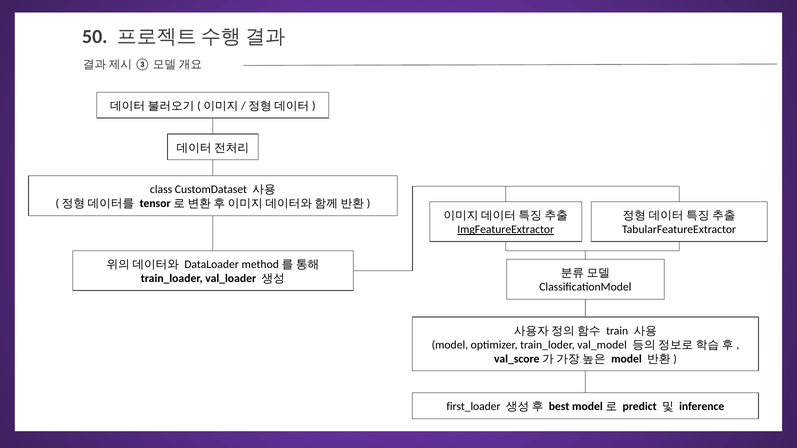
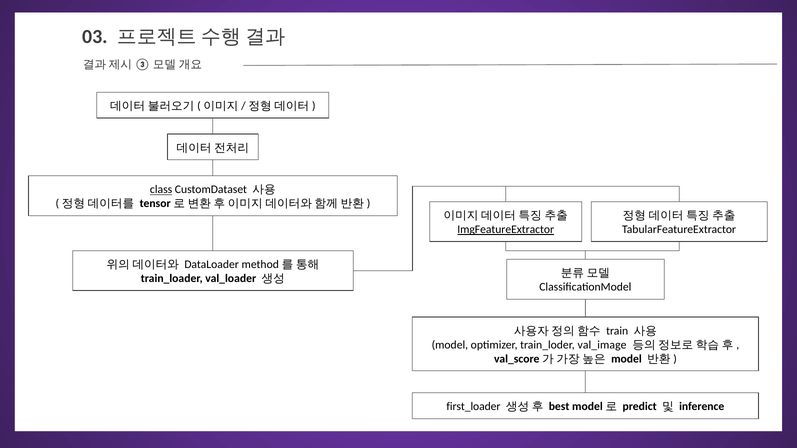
50: 50 -> 03
class underline: none -> present
val_model: val_model -> val_image
